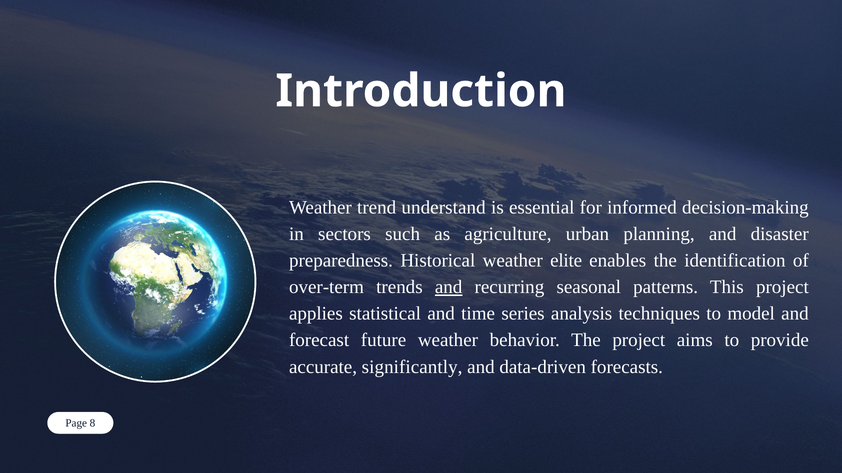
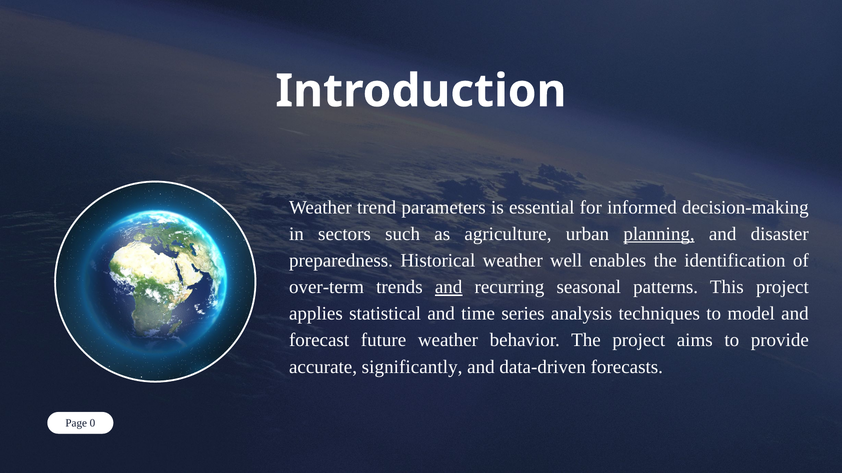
understand: understand -> parameters
planning underline: none -> present
elite: elite -> well
8: 8 -> 0
